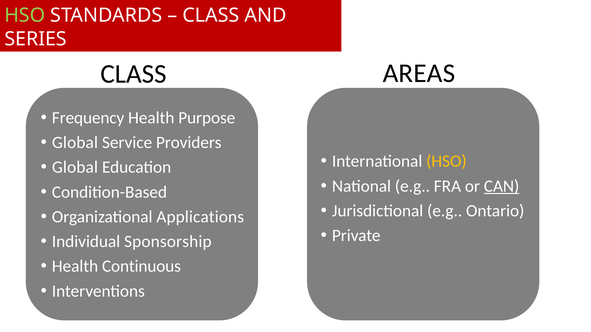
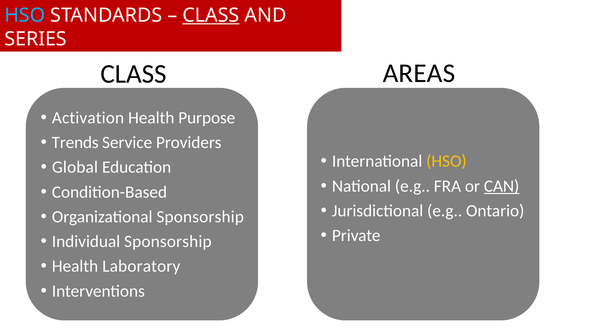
HSO at (25, 15) colour: light green -> light blue
CLASS at (211, 15) underline: none -> present
Frequency: Frequency -> Activation
Global at (75, 143): Global -> Trends
Organizational Applications: Applications -> Sponsorship
Continuous: Continuous -> Laboratory
